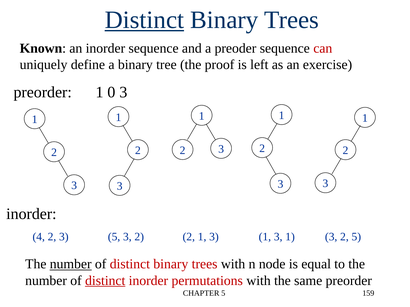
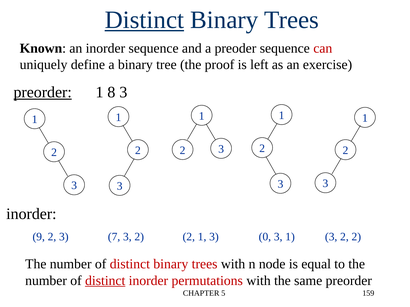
preorder at (43, 92) underline: none -> present
0: 0 -> 8
4: 4 -> 9
3 5: 5 -> 7
2 1 3 1: 1 -> 0
1 3 2 5: 5 -> 2
number at (71, 265) underline: present -> none
